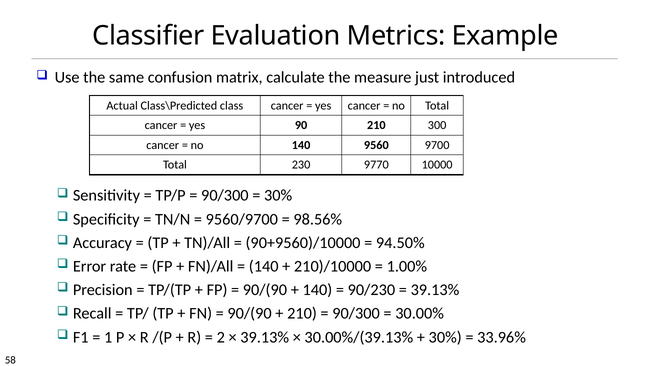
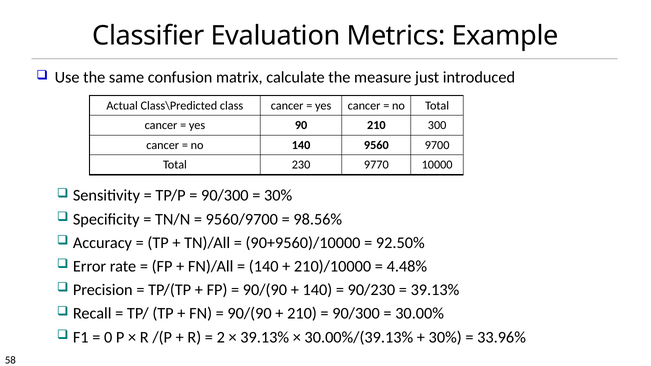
94.50%: 94.50% -> 92.50%
1.00%: 1.00% -> 4.48%
1: 1 -> 0
